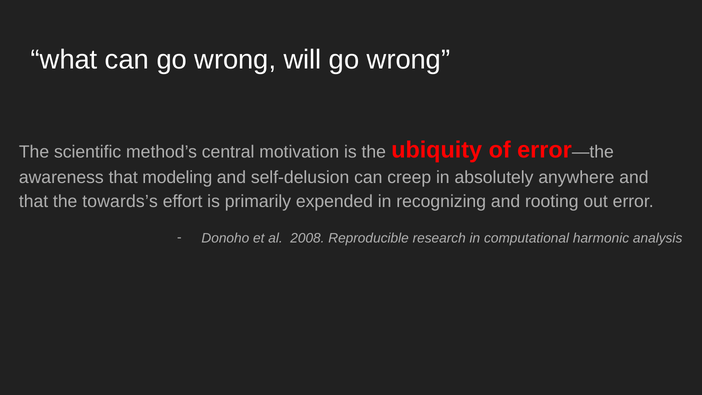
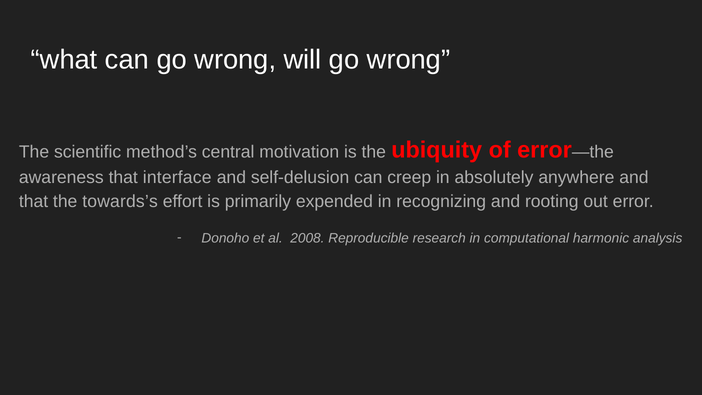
modeling: modeling -> interface
